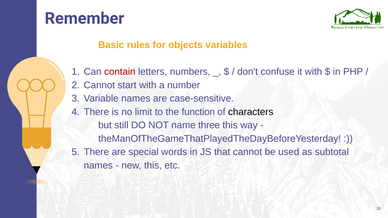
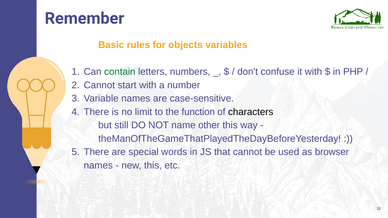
contain colour: red -> green
three: three -> other
subtotal: subtotal -> browser
